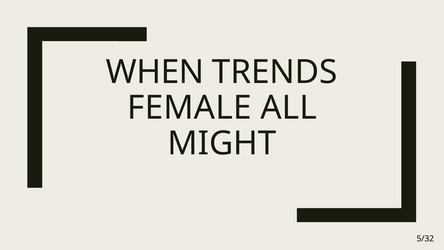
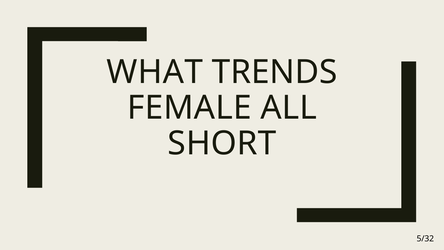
WHEN: WHEN -> WHAT
MIGHT: MIGHT -> SHORT
